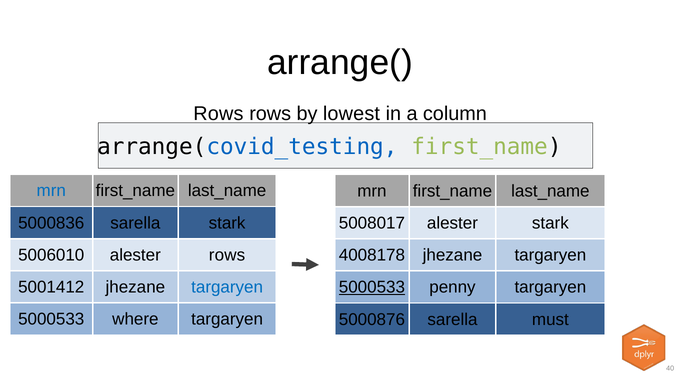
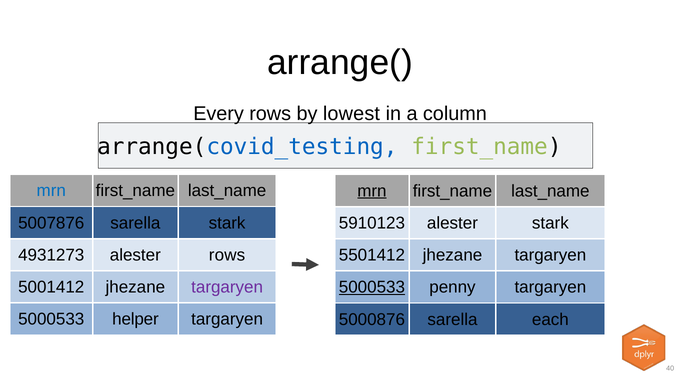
Rows at (218, 113): Rows -> Every
mrn at (372, 191) underline: none -> present
5000836: 5000836 -> 5007876
5008017: 5008017 -> 5910123
5006010: 5006010 -> 4931273
4008178: 4008178 -> 5501412
targaryen at (227, 287) colour: blue -> purple
where: where -> helper
must: must -> each
